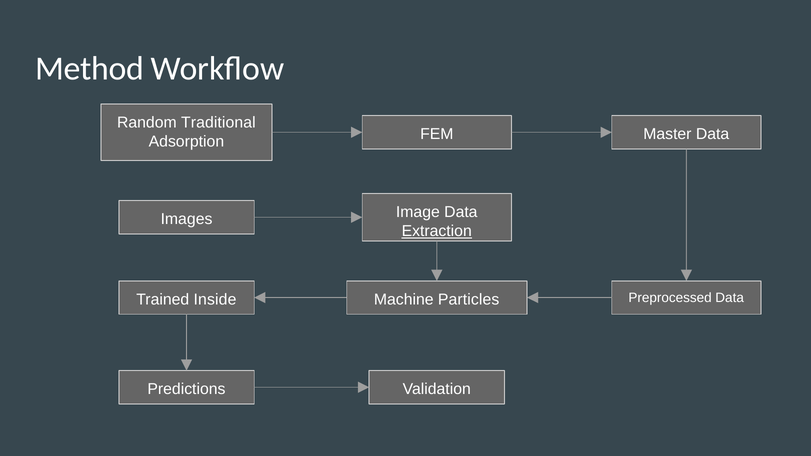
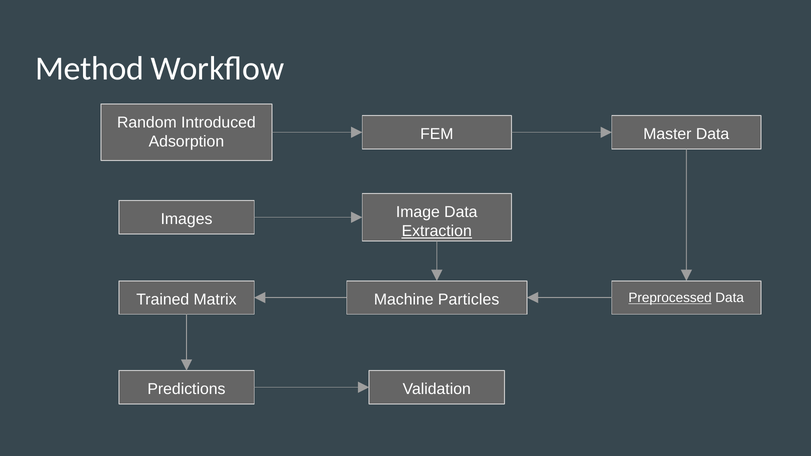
Traditional: Traditional -> Introduced
Preprocessed underline: none -> present
Inside: Inside -> Matrix
